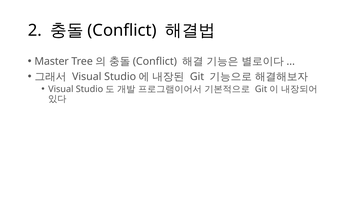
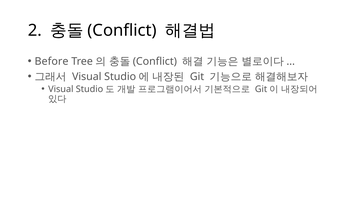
Master: Master -> Before
